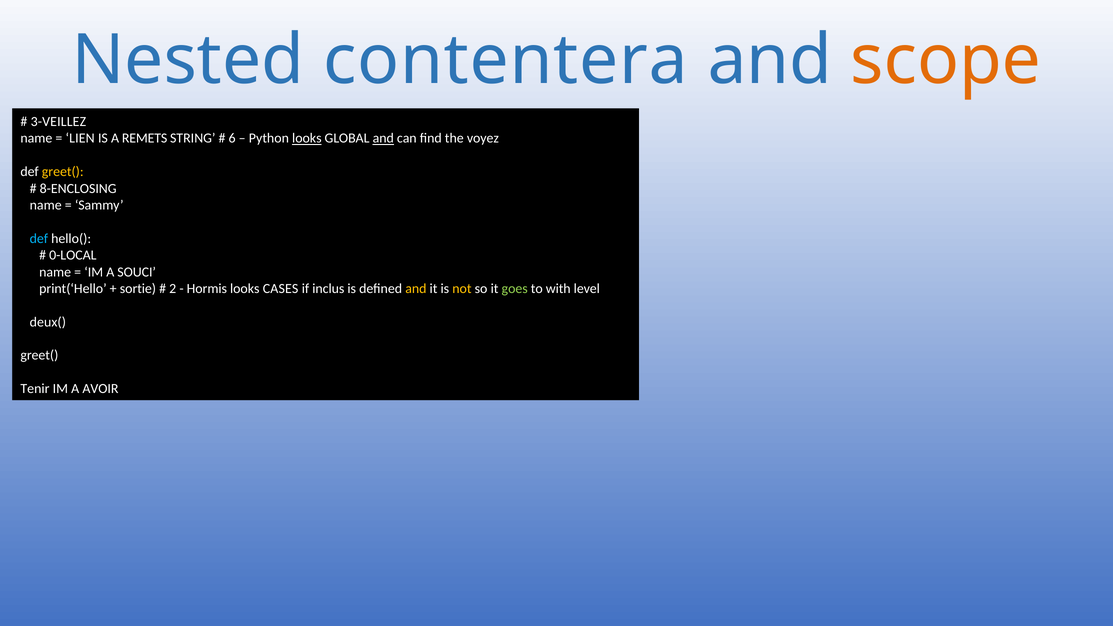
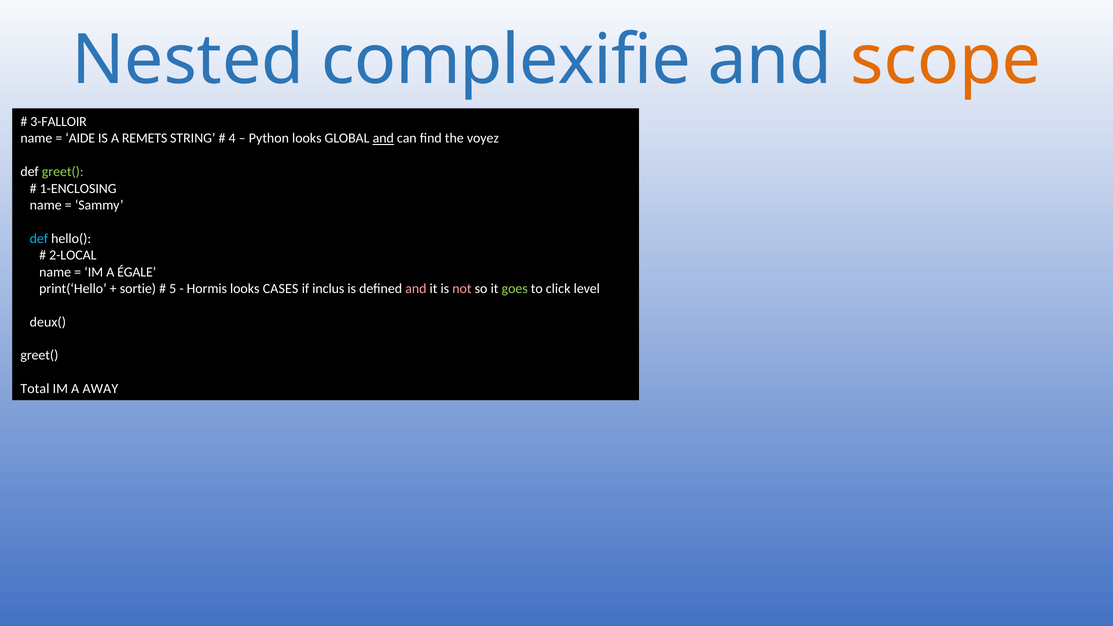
contentera: contentera -> complexifie
3-VEILLEZ: 3-VEILLEZ -> 3-FALLOIR
LIEN: LIEN -> AIDE
6: 6 -> 4
looks at (307, 138) underline: present -> none
greet( at (63, 172) colour: yellow -> light green
8-ENCLOSING: 8-ENCLOSING -> 1-ENCLOSING
0-LOCAL: 0-LOCAL -> 2-LOCAL
SOUCI: SOUCI -> ÉGALE
2: 2 -> 5
and at (416, 289) colour: yellow -> pink
not colour: yellow -> pink
with: with -> click
Tenir: Tenir -> Total
AVOIR: AVOIR -> AWAY
